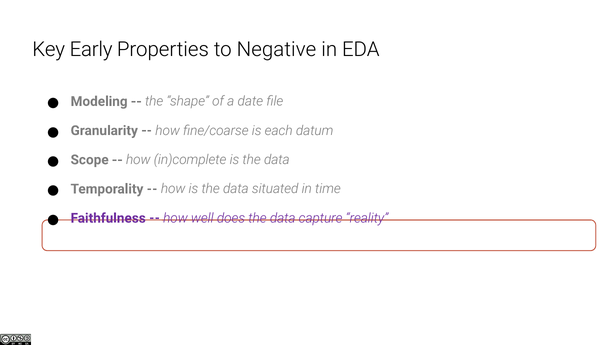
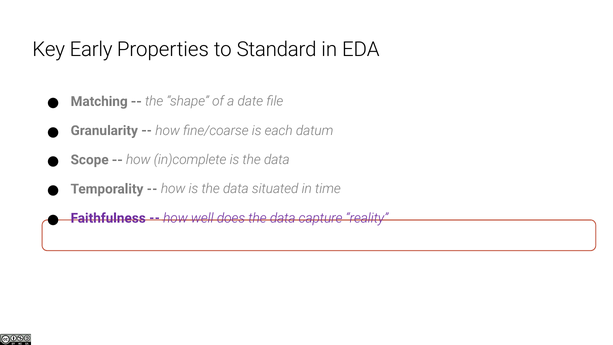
Negative: Negative -> Standard
Modeling: Modeling -> Matching
